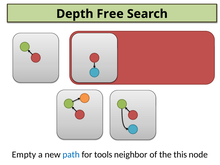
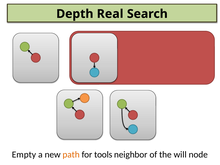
Free: Free -> Real
path colour: blue -> orange
this: this -> will
